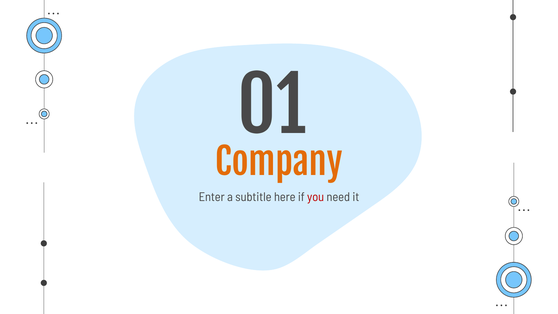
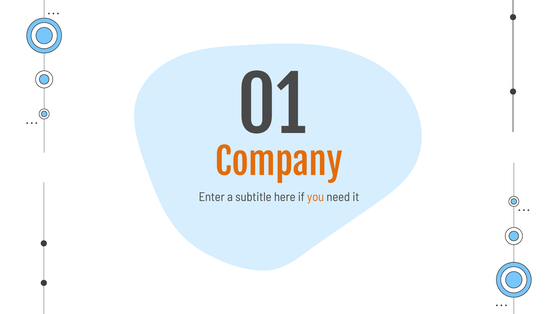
you colour: red -> orange
